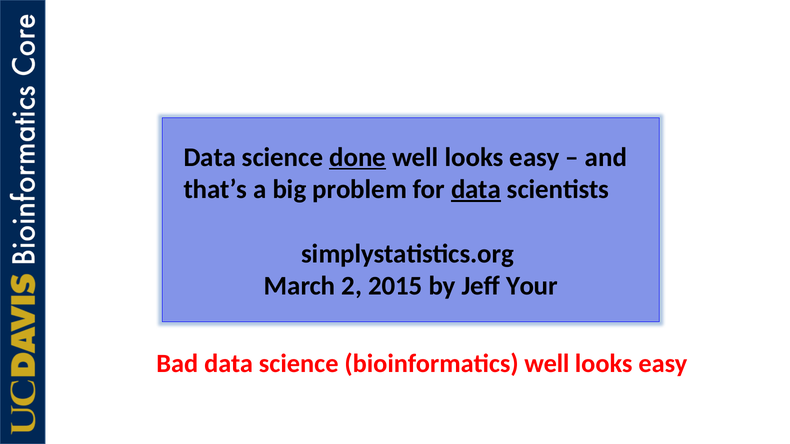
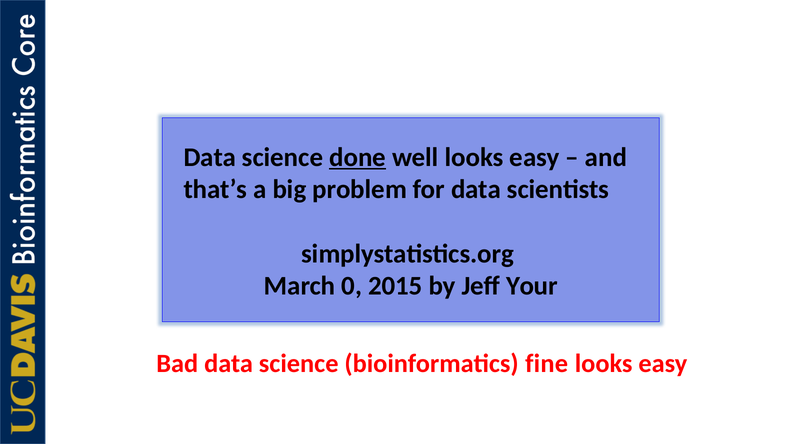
data at (476, 190) underline: present -> none
2: 2 -> 0
bioinformatics well: well -> fine
